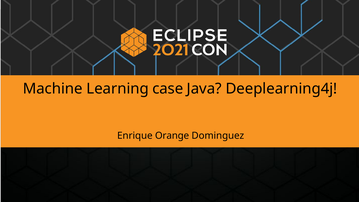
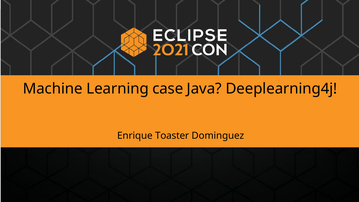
Orange: Orange -> Toaster
